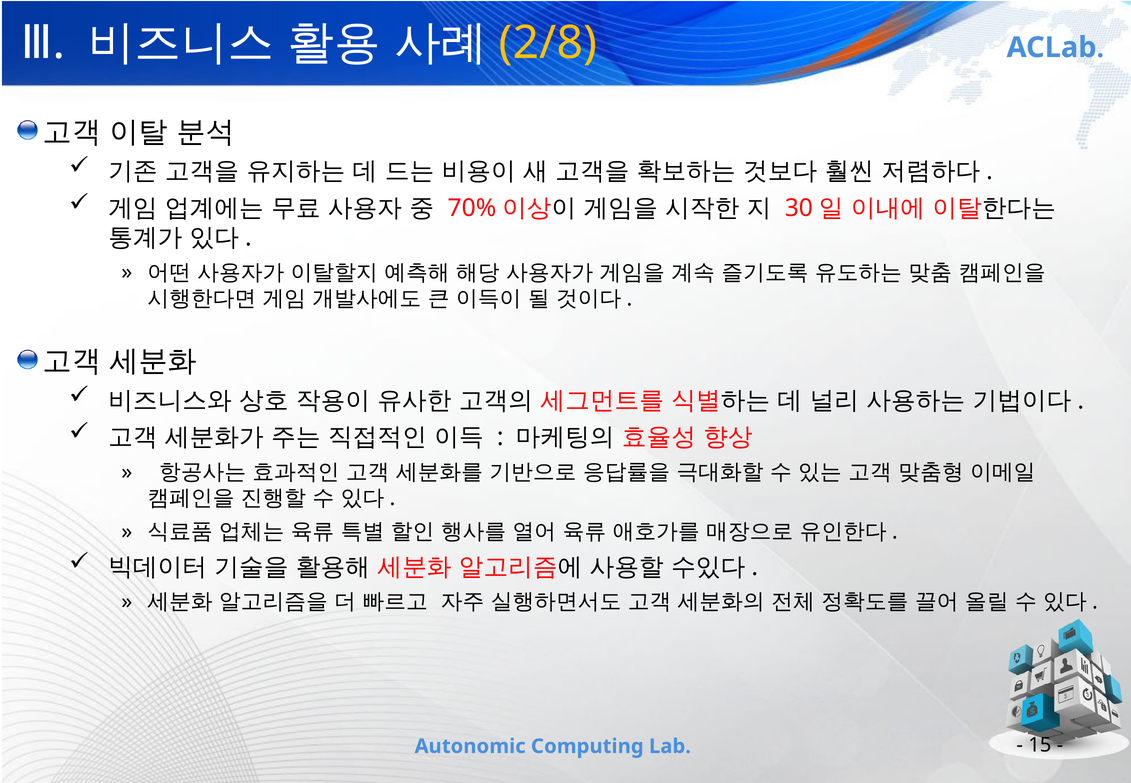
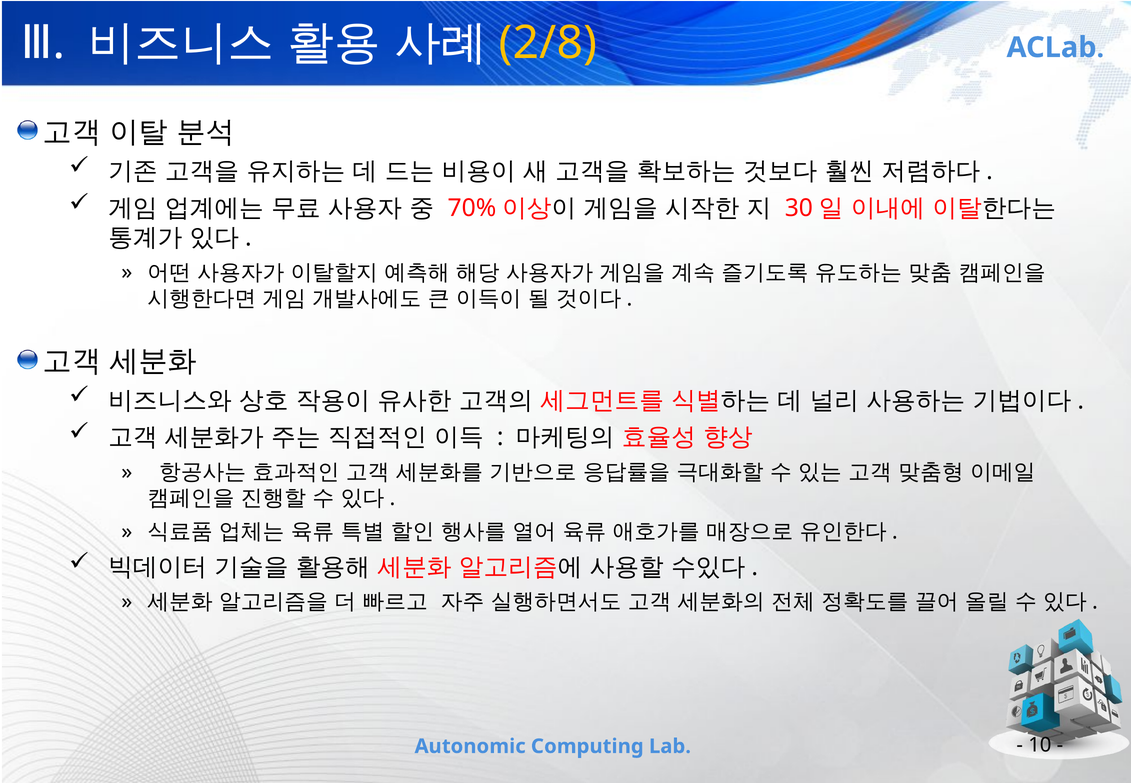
15: 15 -> 10
